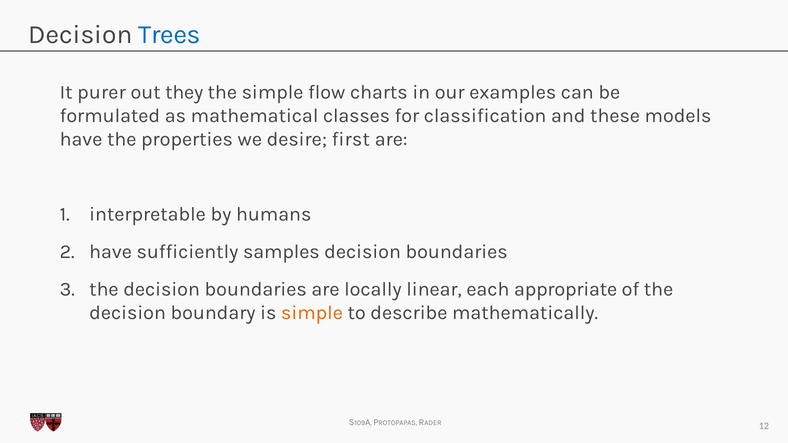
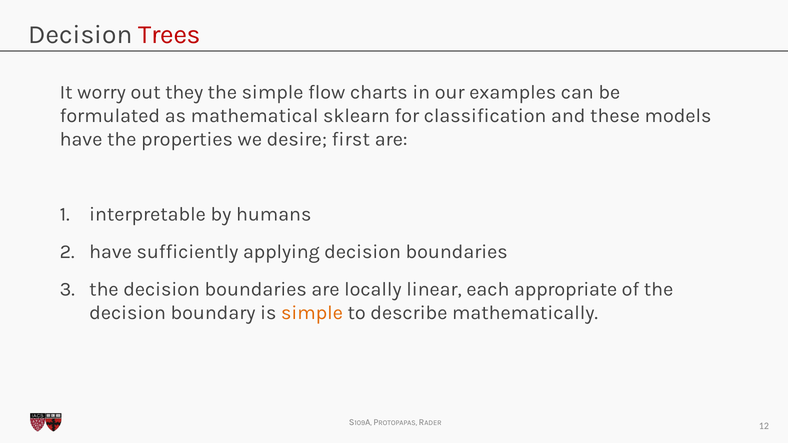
Trees colour: blue -> red
purer: purer -> worry
classes: classes -> sklearn
samples: samples -> applying
